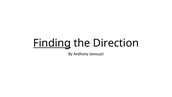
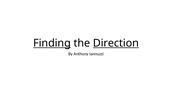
Direction underline: none -> present
